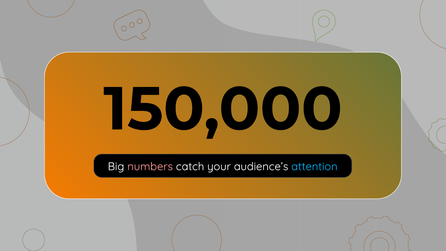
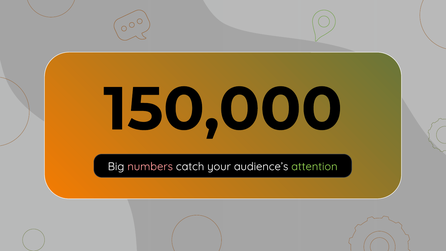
attention colour: light blue -> light green
